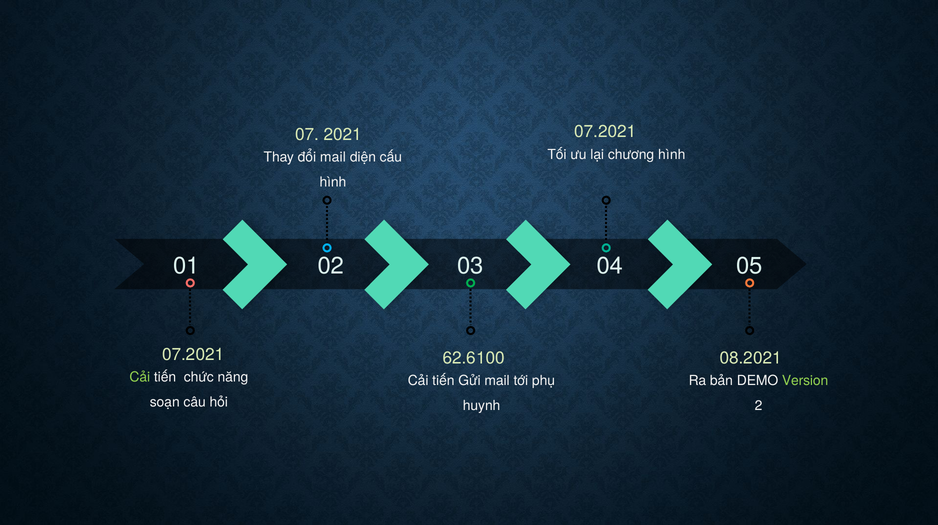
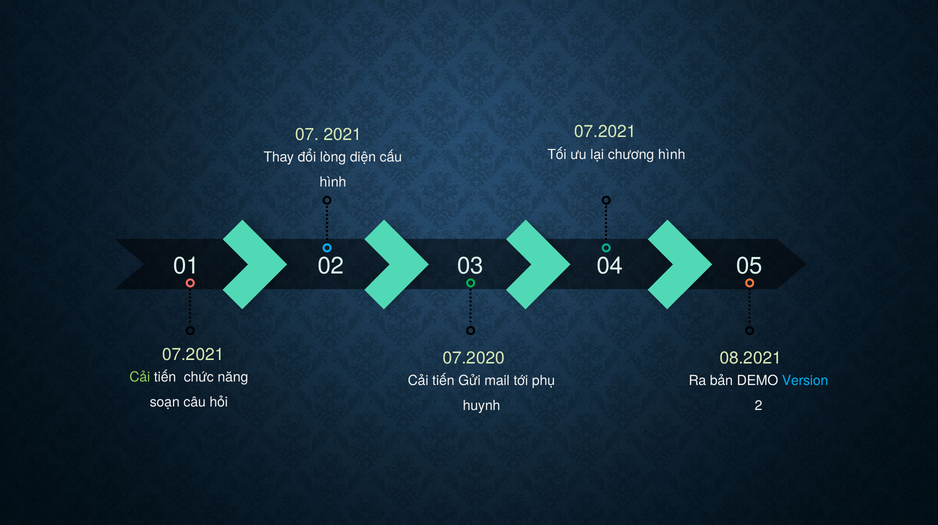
đổi mail: mail -> lòng
62.6100: 62.6100 -> 07.2020
Version colour: light green -> light blue
